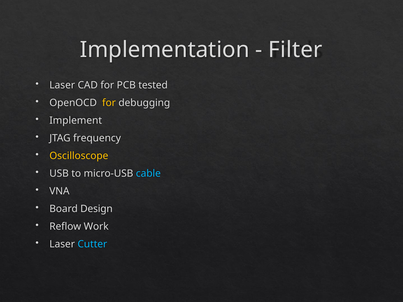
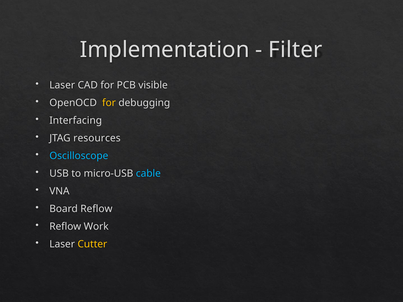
tested: tested -> visible
Implement: Implement -> Interfacing
frequency: frequency -> resources
Oscilloscope colour: yellow -> light blue
Board Design: Design -> Reflow
Cutter colour: light blue -> yellow
